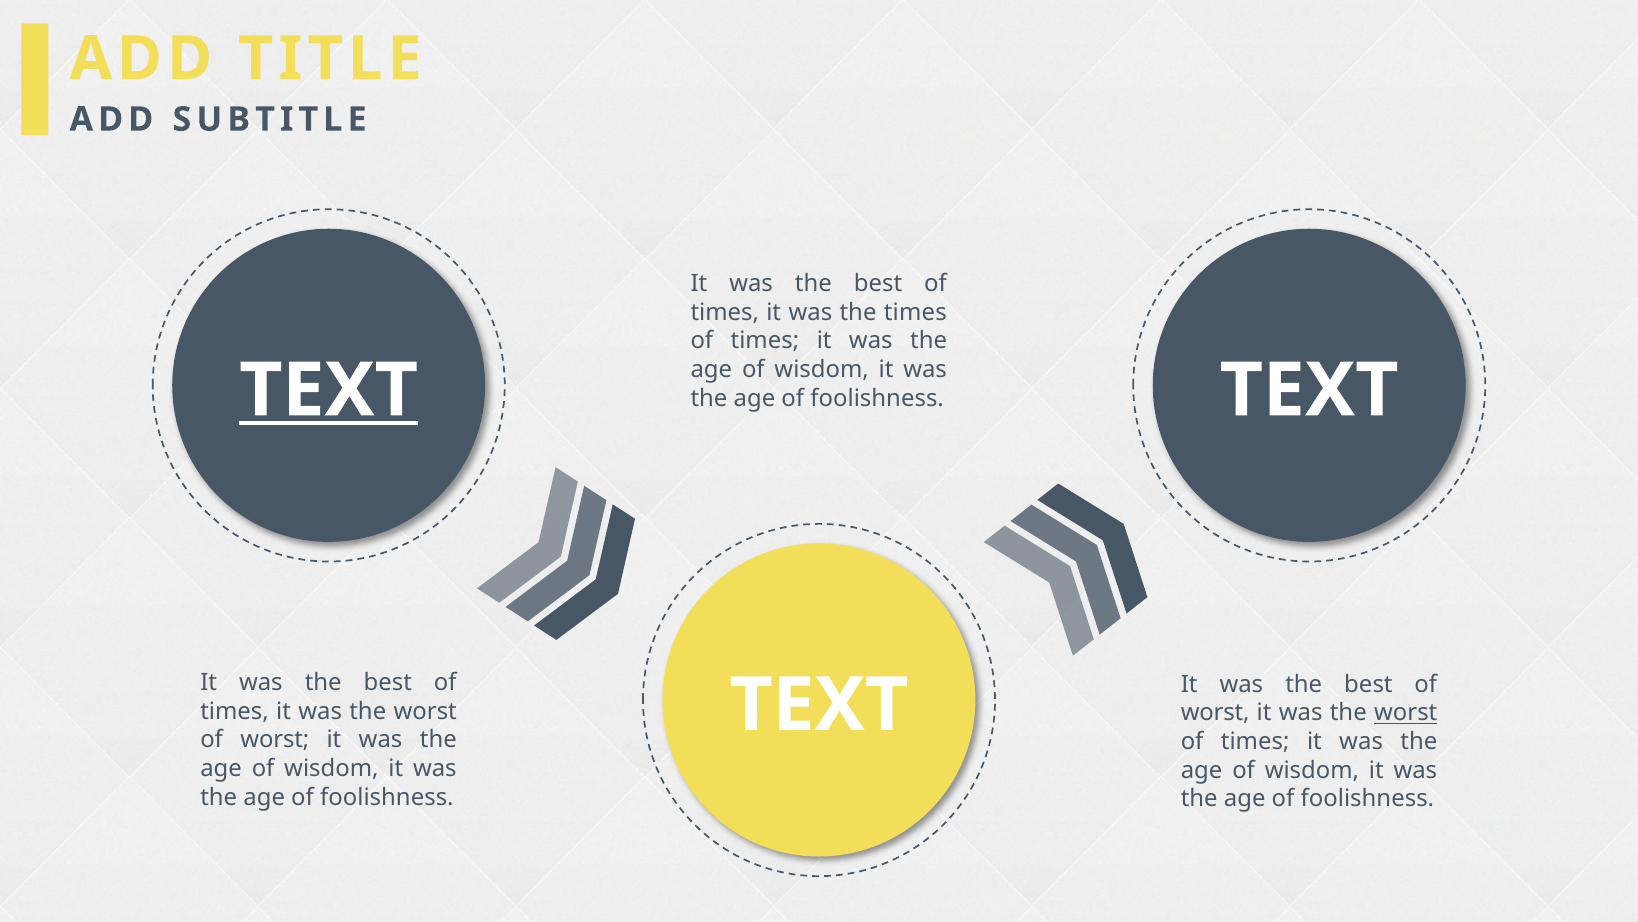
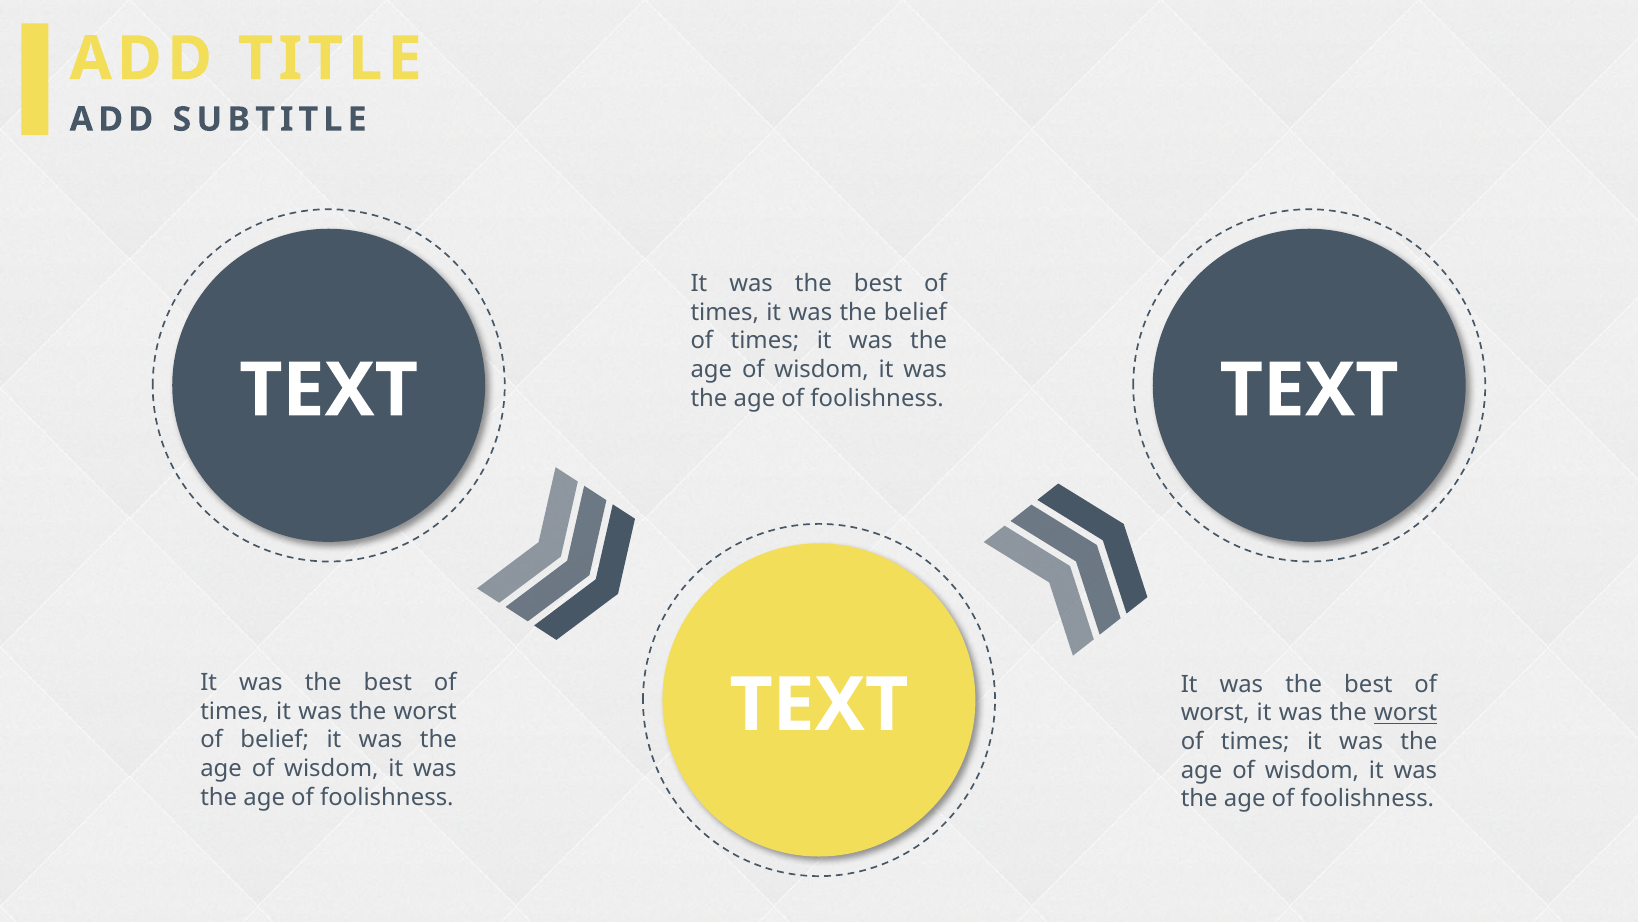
the times: times -> belief
TEXT at (329, 390) underline: present -> none
worst at (275, 740): worst -> belief
